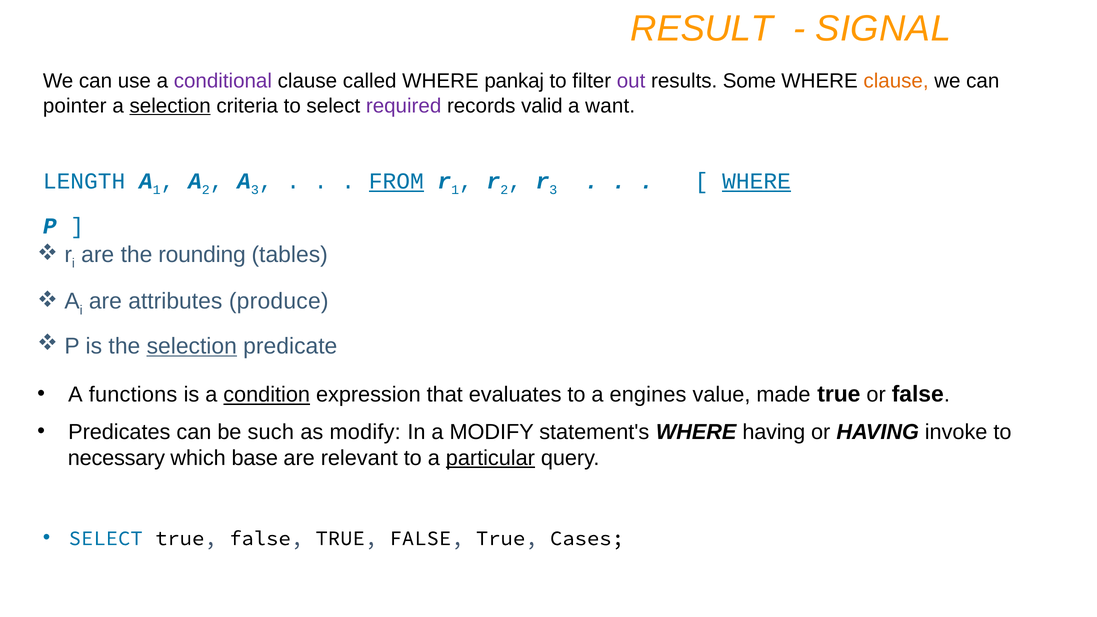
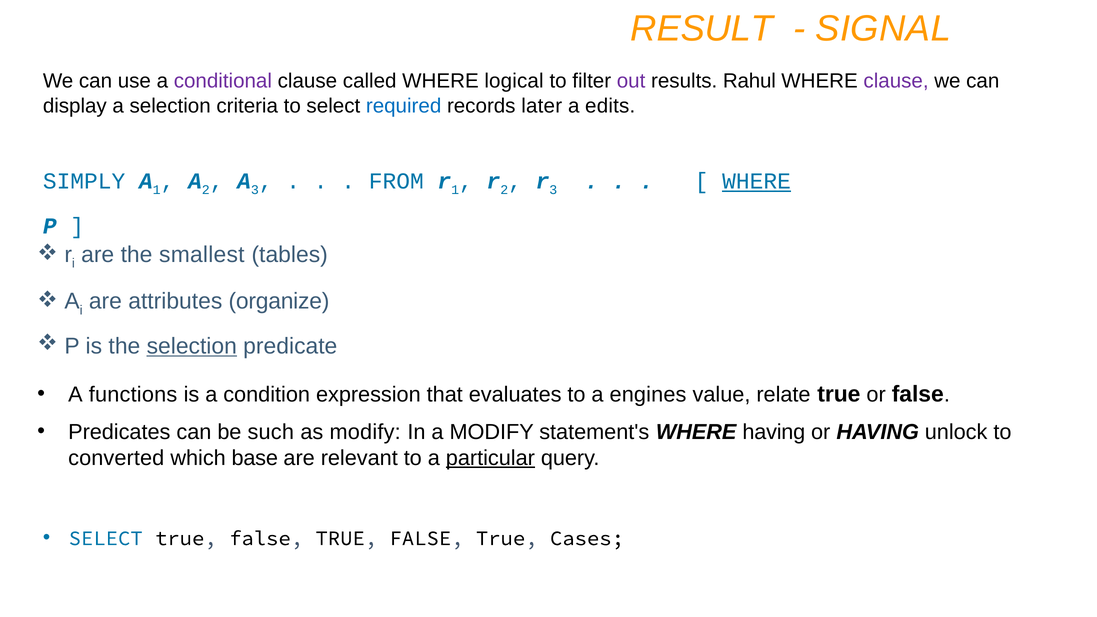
pankaj: pankaj -> logical
Some: Some -> Rahul
clause at (896, 81) colour: orange -> purple
pointer: pointer -> display
selection at (170, 106) underline: present -> none
required colour: purple -> blue
valid: valid -> later
want: want -> edits
LENGTH: LENGTH -> SIMPLY
FROM underline: present -> none
rounding: rounding -> smallest
produce: produce -> organize
condition underline: present -> none
made: made -> relate
invoke: invoke -> unlock
necessary: necessary -> converted
